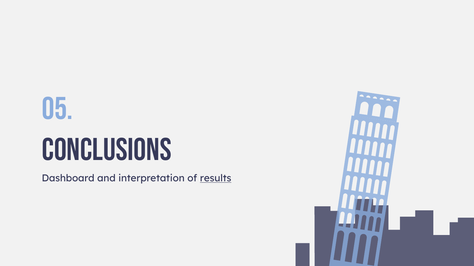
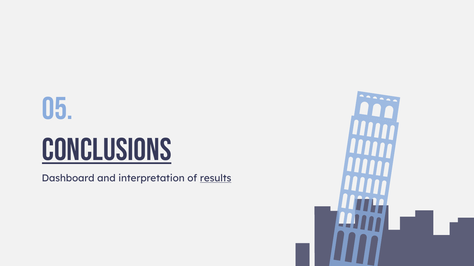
conclusions underline: none -> present
